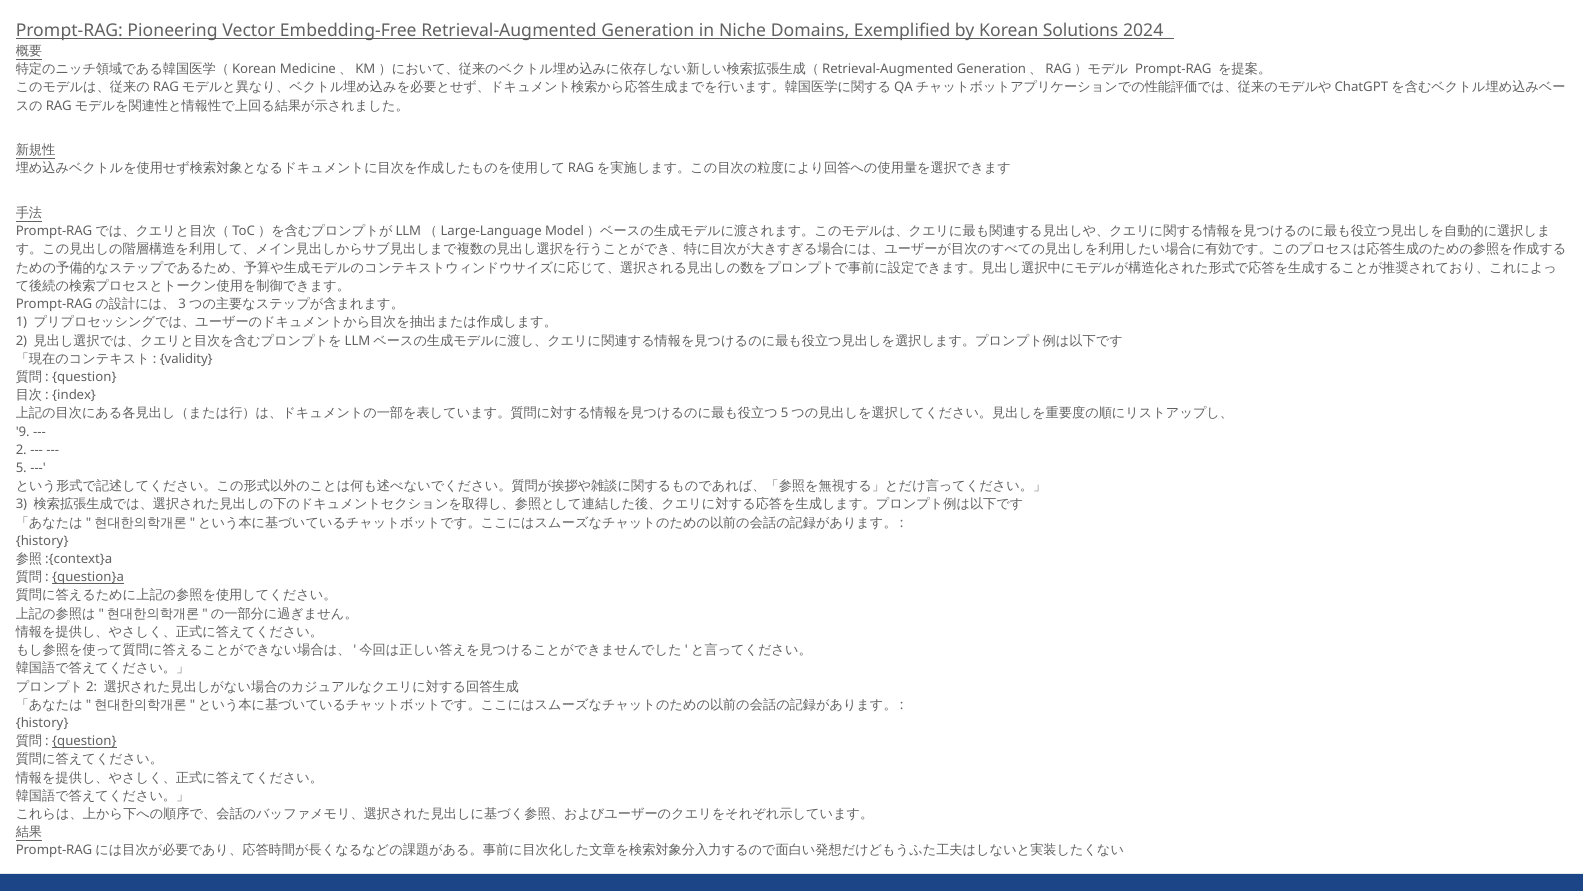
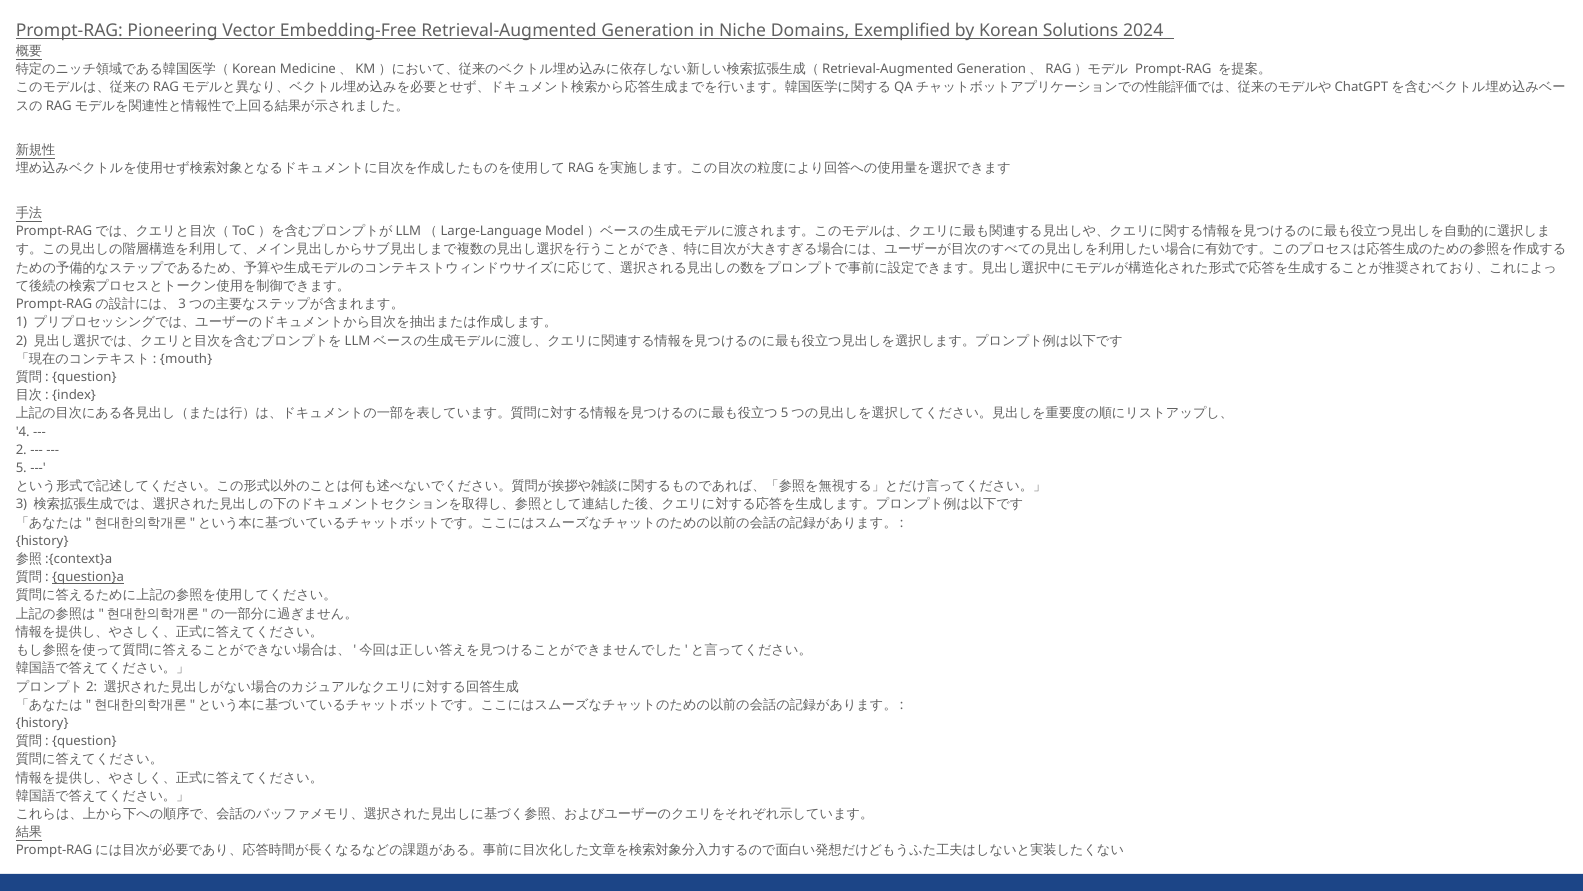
validity: validity -> mouth
9: 9 -> 4
question at (84, 741) underline: present -> none
